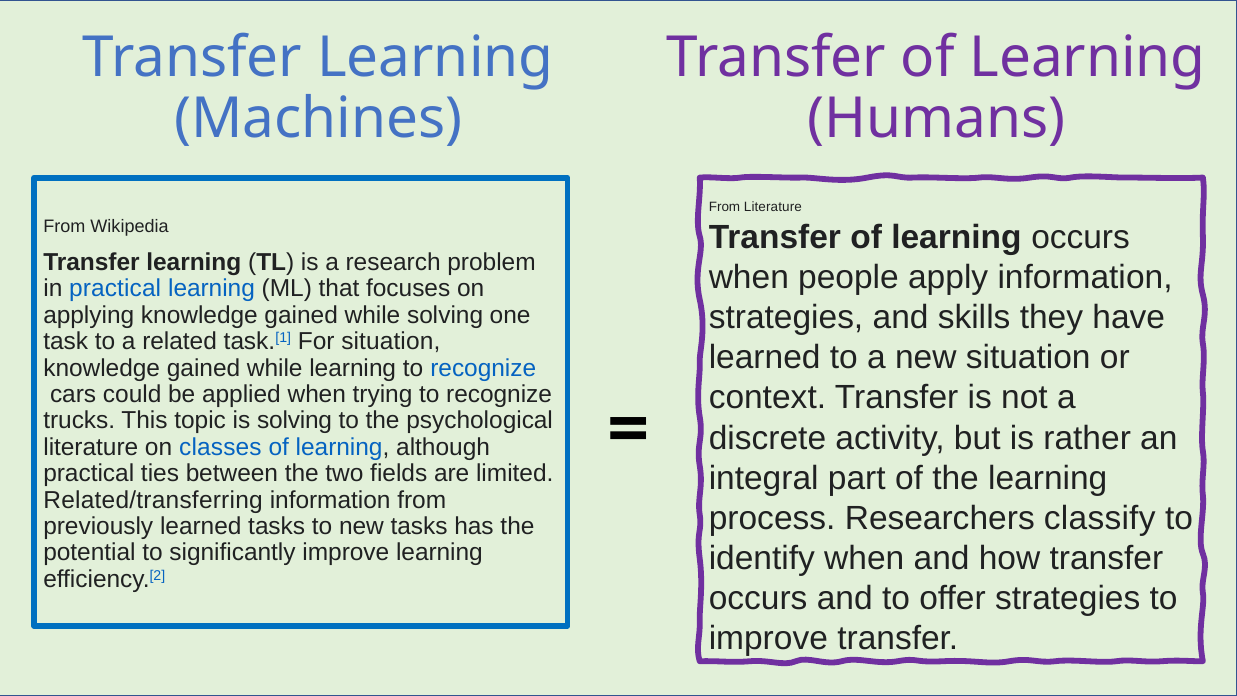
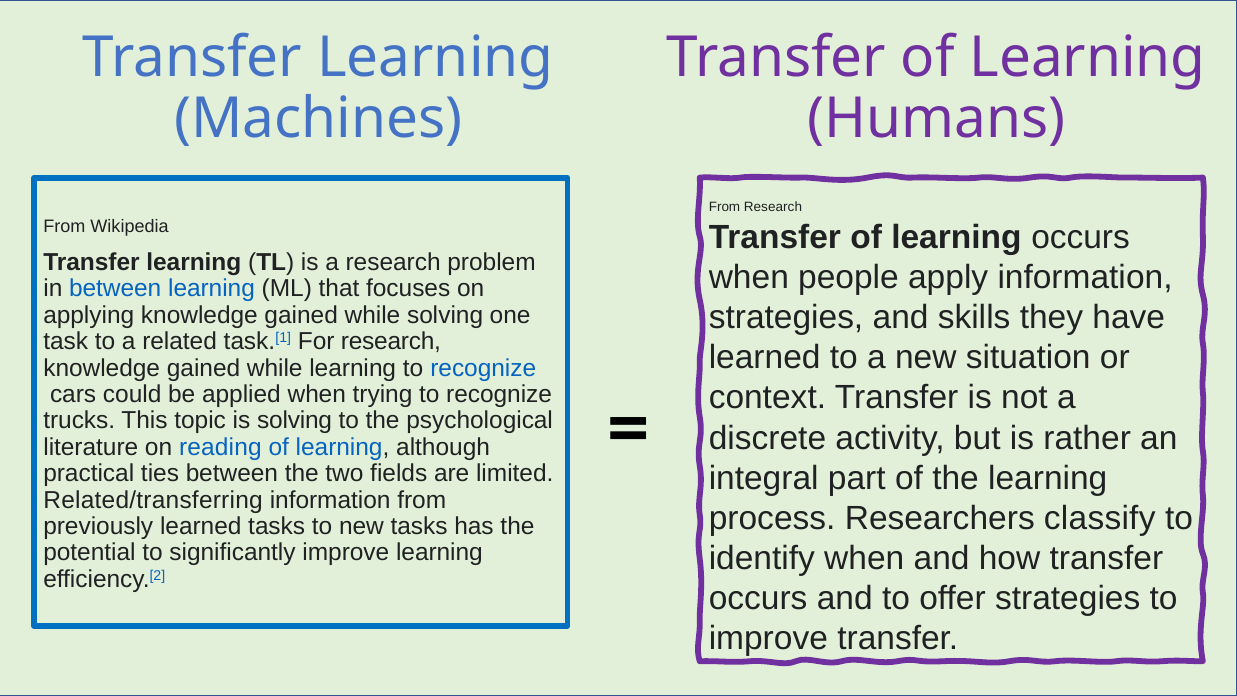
From Literature: Literature -> Research
in practical: practical -> between
For situation: situation -> research
classes: classes -> reading
